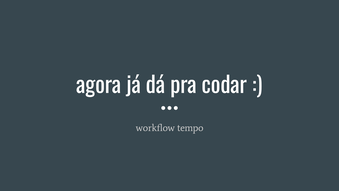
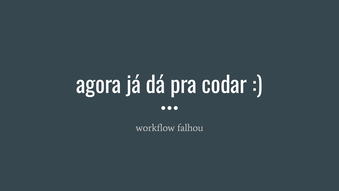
tempo: tempo -> falhou
